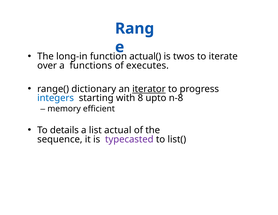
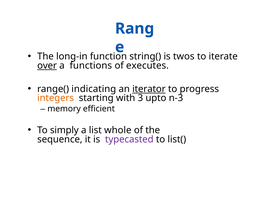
actual(: actual( -> string(
over underline: none -> present
dictionary: dictionary -> indicating
integers colour: blue -> orange
8: 8 -> 3
n-8: n-8 -> n-3
details: details -> simply
actual: actual -> whole
